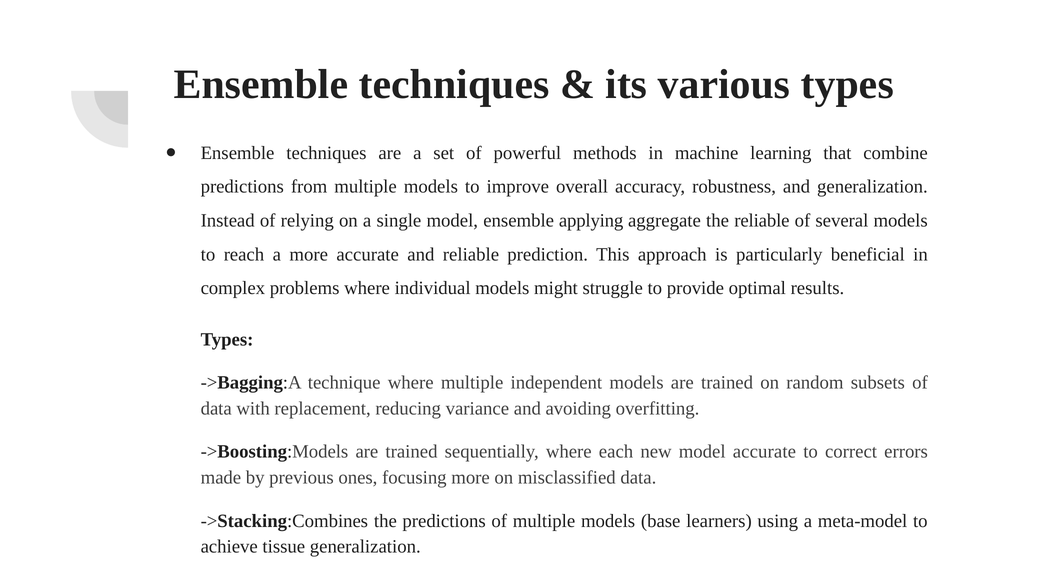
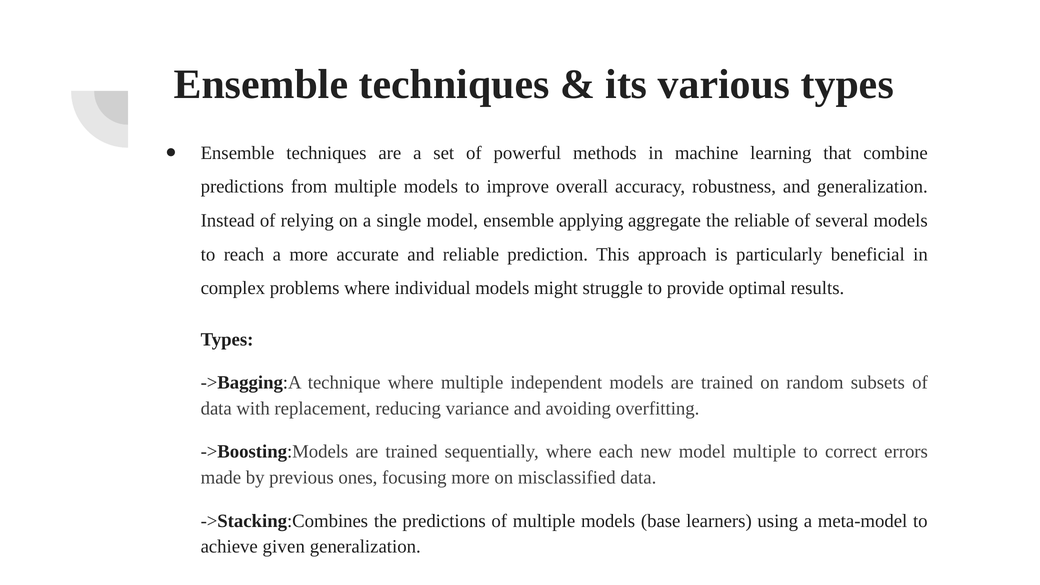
model accurate: accurate -> multiple
tissue: tissue -> given
